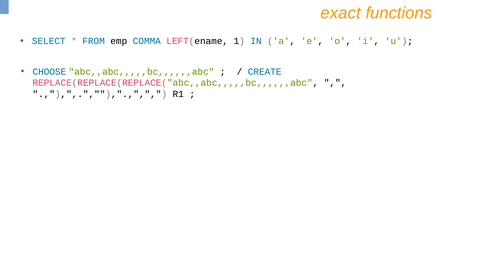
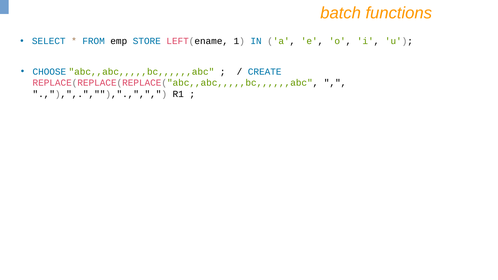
exact: exact -> batch
COMMA: COMMA -> STORE
